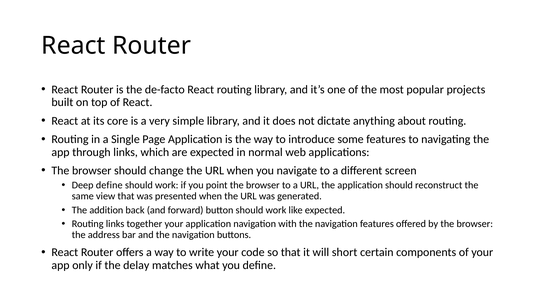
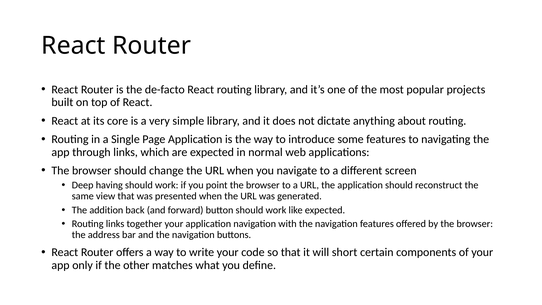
Deep define: define -> having
delay: delay -> other
